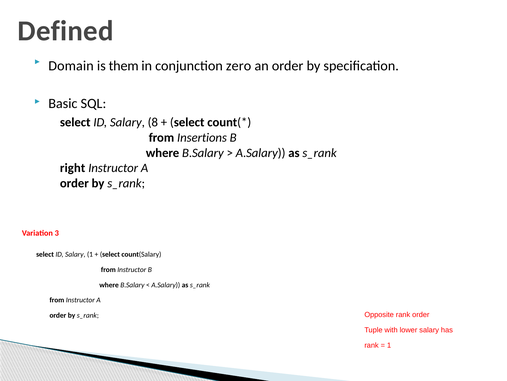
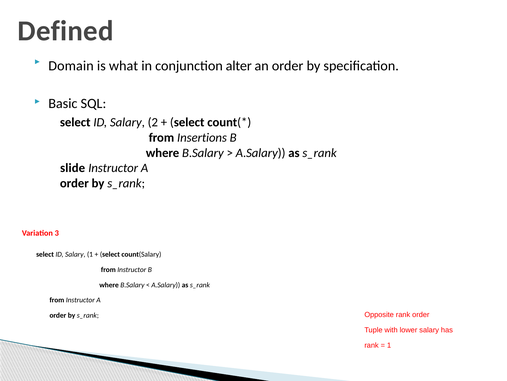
them: them -> what
zero: zero -> alter
8: 8 -> 2
right: right -> slide
